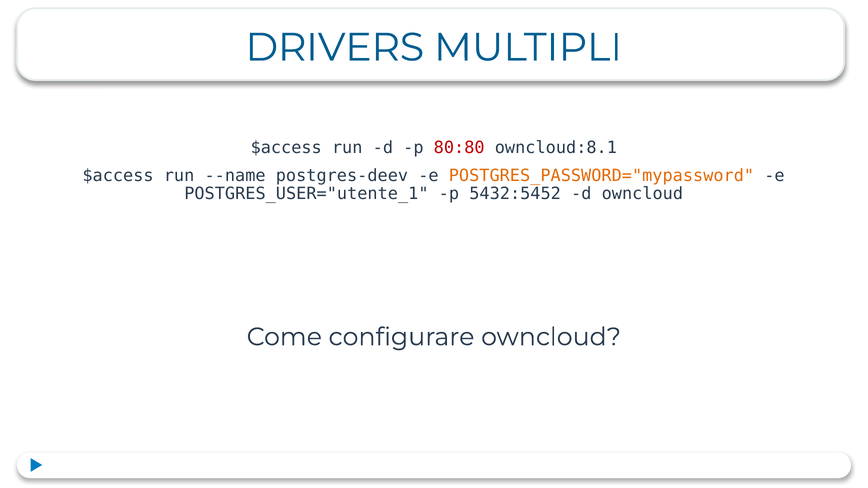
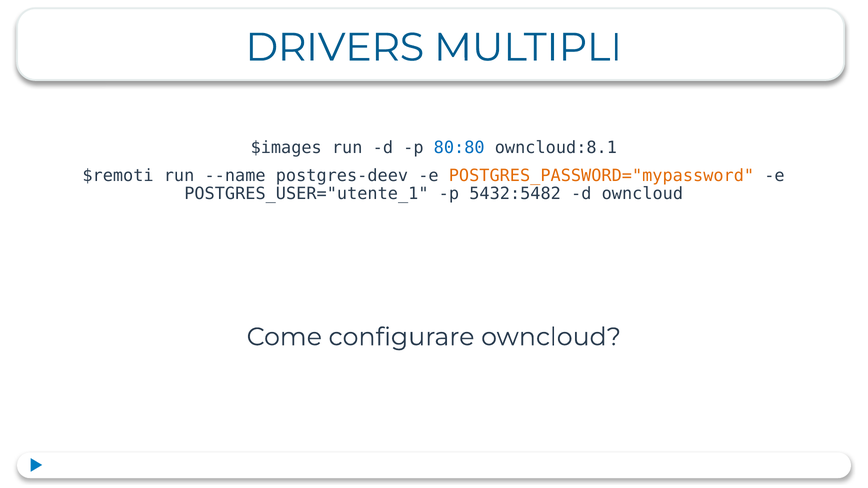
$access at (286, 148): $access -> $images
80:80 colour: red -> blue
$access at (118, 176): $access -> $remoti
5432:5452: 5432:5452 -> 5432:5482
